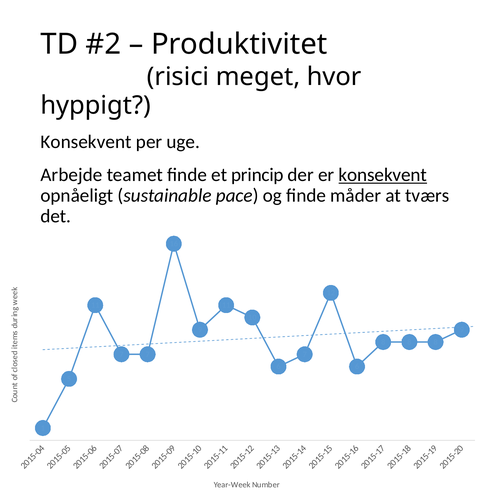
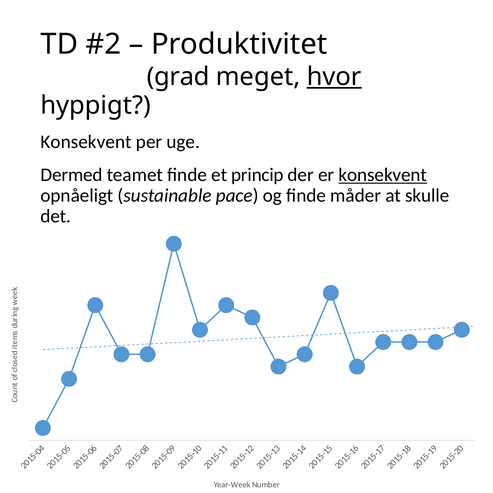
risici: risici -> grad
hvor underline: none -> present
Arbejde: Arbejde -> Dermed
tværs: tværs -> skulle
